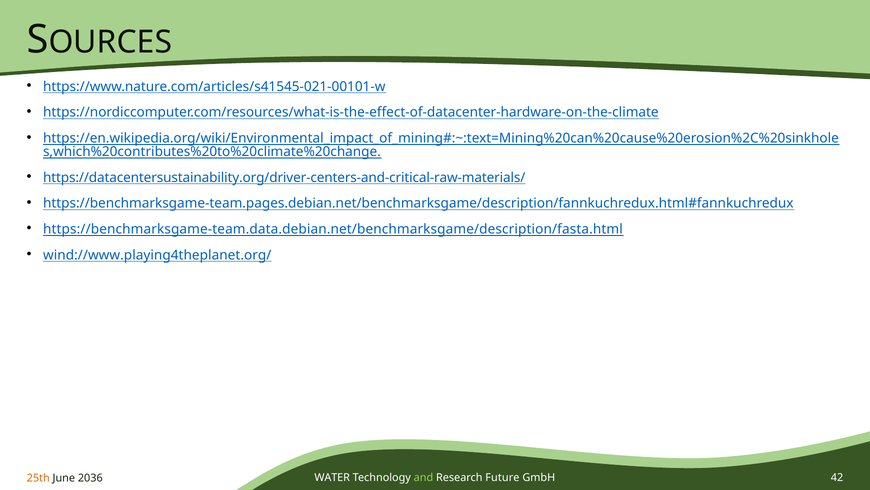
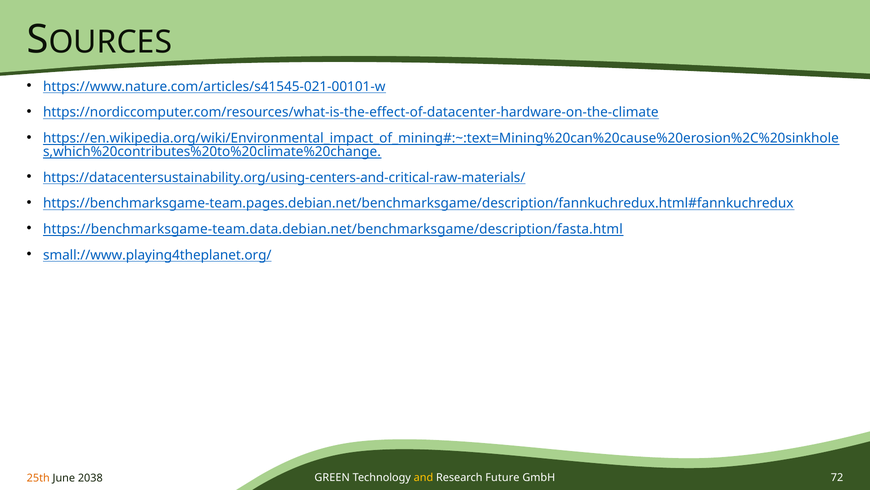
https://datacentersustainability.org/driver-centers-and-critical-raw-materials/: https://datacentersustainability.org/driver-centers-and-critical-raw-materials/ -> https://datacentersustainability.org/using-centers-and-critical-raw-materials/
wind://www.playing4theplanet.org/: wind://www.playing4theplanet.org/ -> small://www.playing4theplanet.org/
WATER: WATER -> GREEN
and colour: light green -> yellow
42: 42 -> 72
2036: 2036 -> 2038
